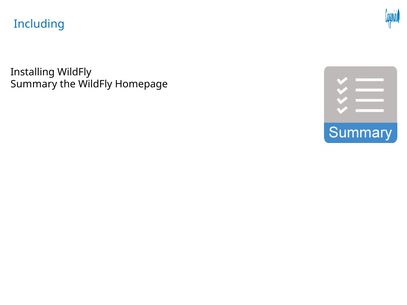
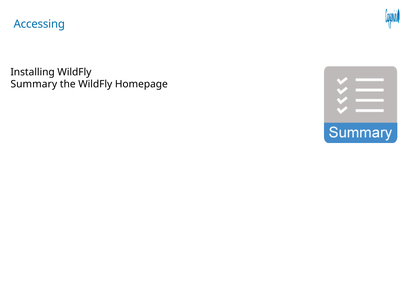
Including: Including -> Accessing
